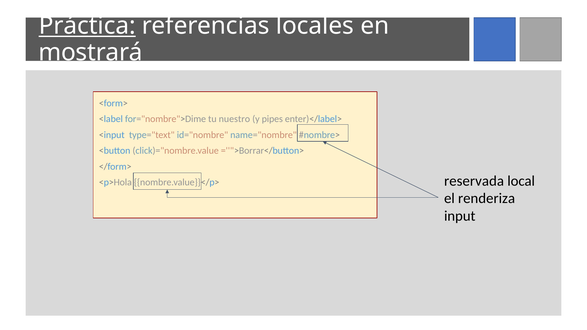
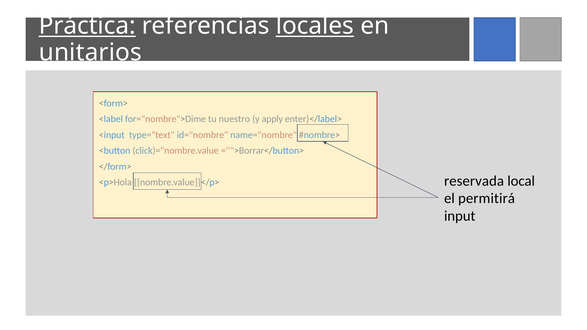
locales underline: none -> present
mostrará: mostrará -> unitarios
pipes: pipes -> apply
renderiza: renderiza -> permitirá
